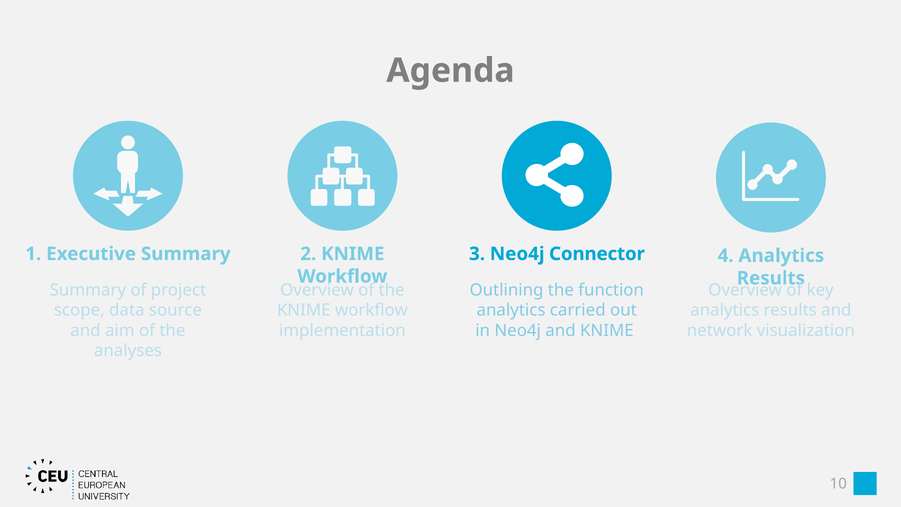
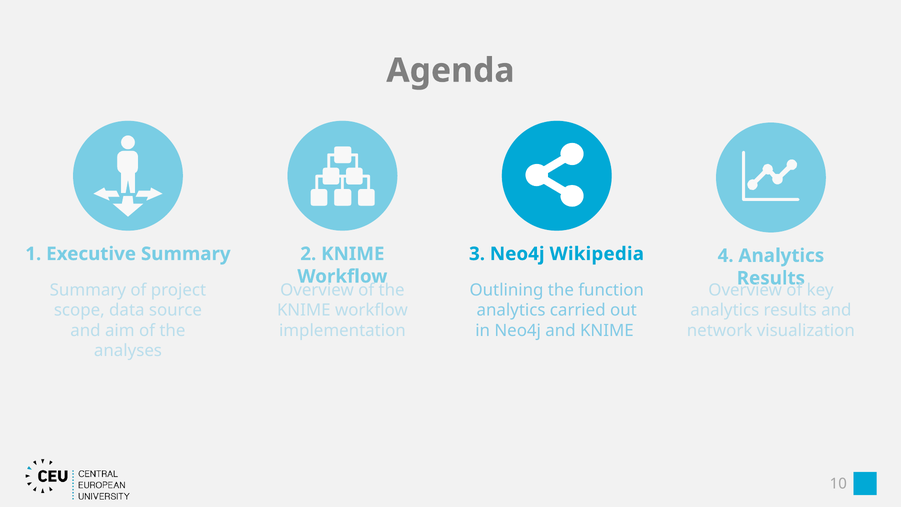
Connector: Connector -> Wikipedia
